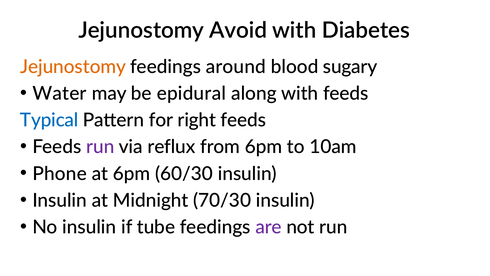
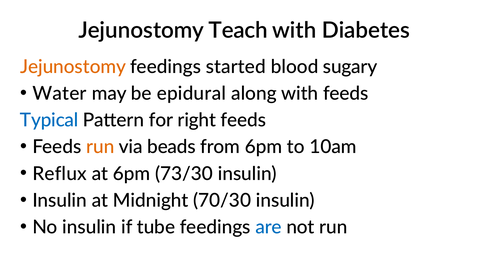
Avoid: Avoid -> Teach
around: around -> started
run at (100, 147) colour: purple -> orange
reflux: reflux -> beads
Phone: Phone -> Reflux
60/30: 60/30 -> 73/30
are colour: purple -> blue
